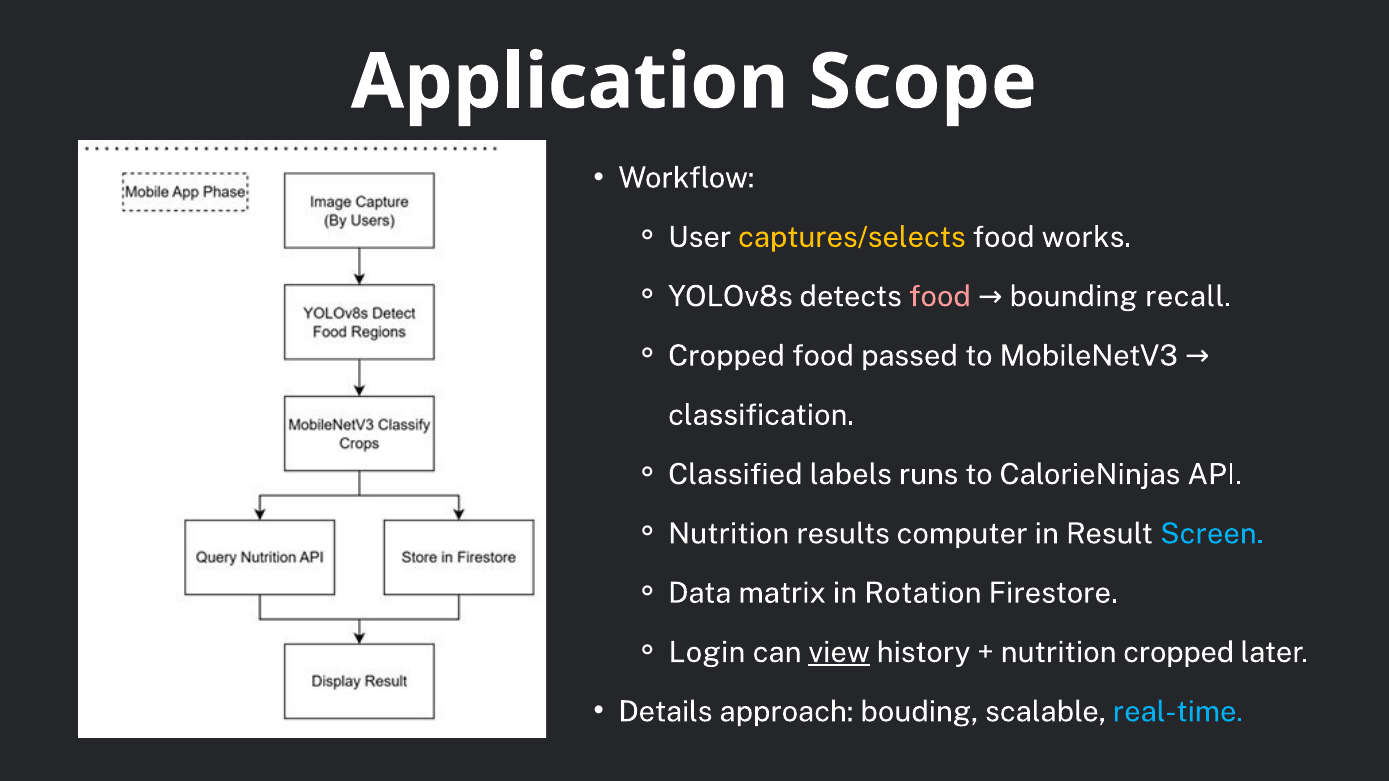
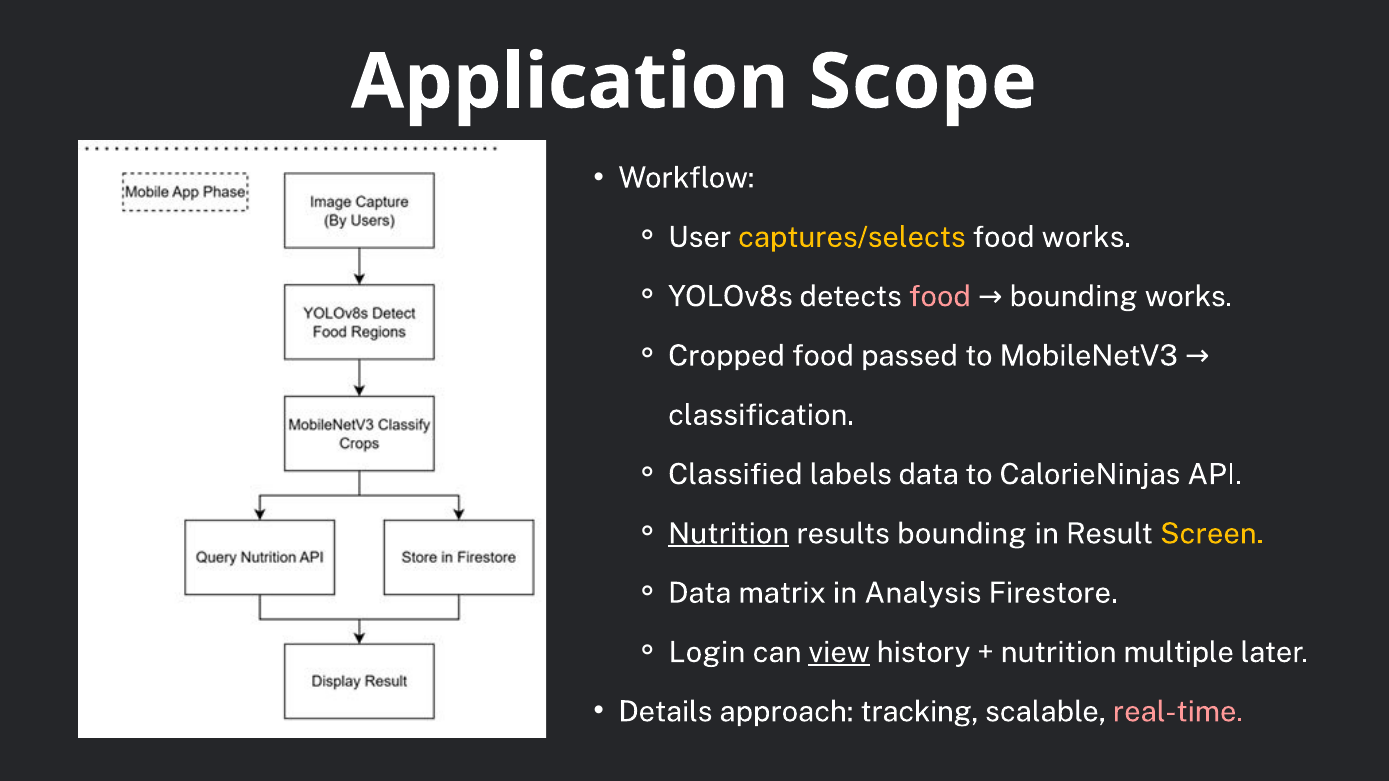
bounding recall: recall -> works
labels runs: runs -> data
Nutrition at (729, 534) underline: none -> present
results computer: computer -> bounding
Screen colour: light blue -> yellow
Rotation: Rotation -> Analysis
nutrition cropped: cropped -> multiple
bouding: bouding -> tracking
real-time colour: light blue -> pink
